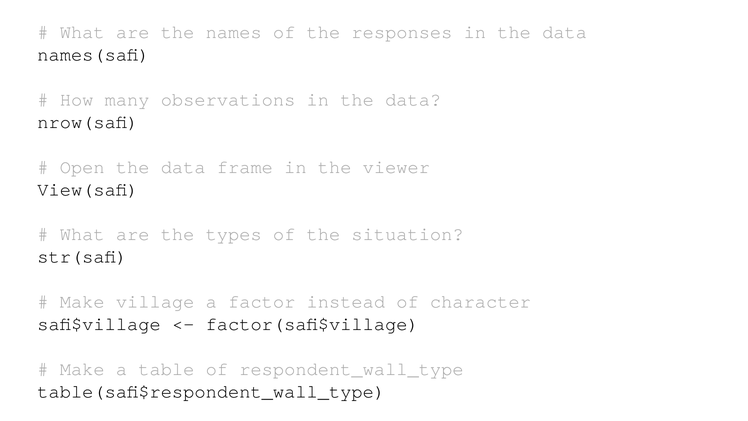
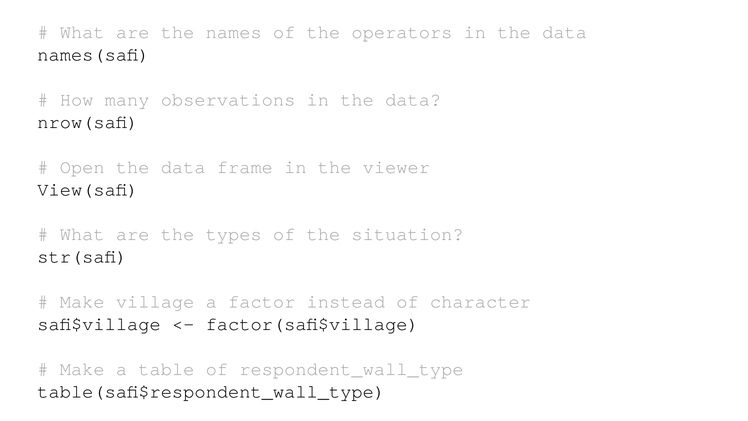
responses: responses -> operators
